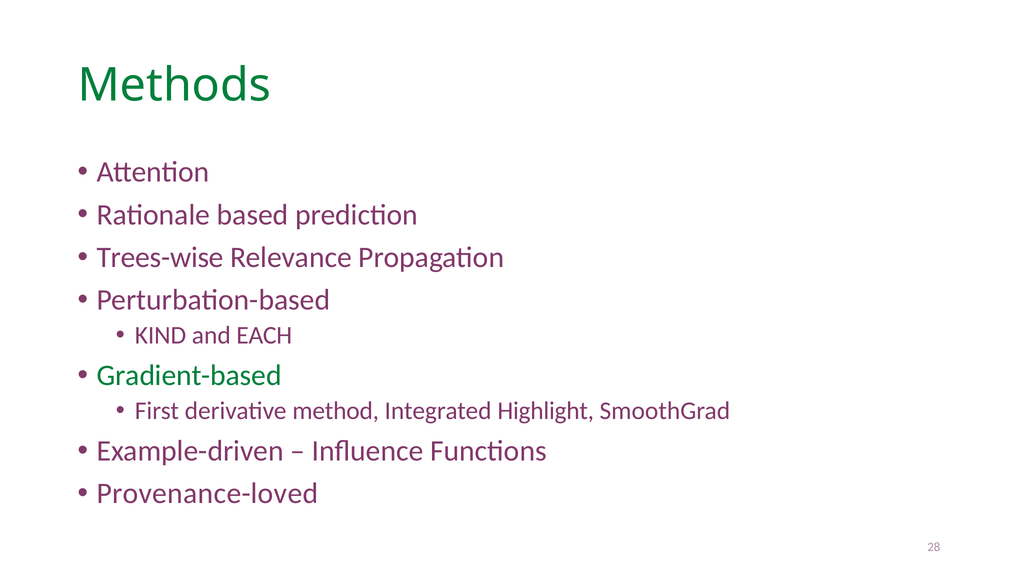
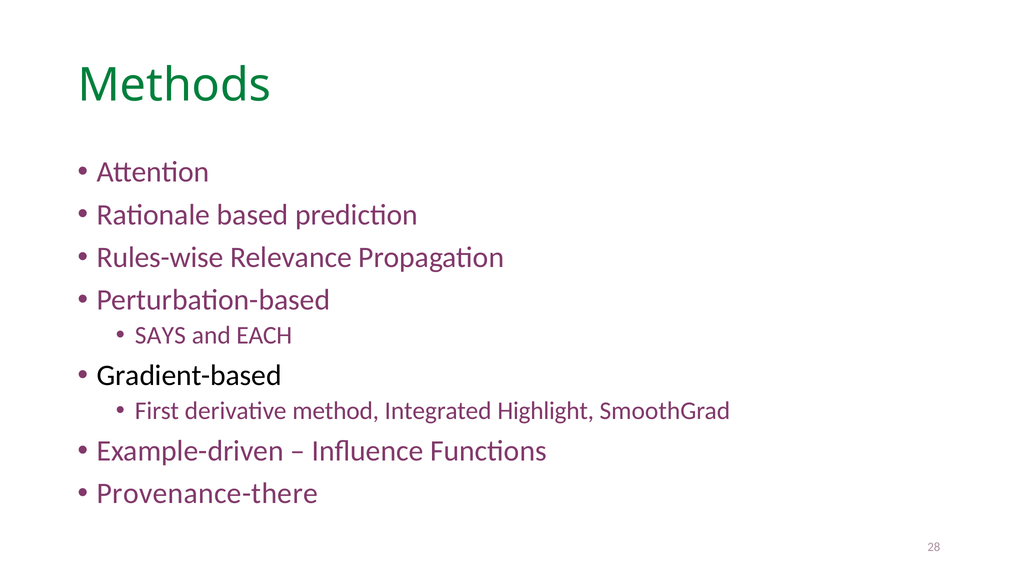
Trees-wise: Trees-wise -> Rules-wise
KIND: KIND -> SAYS
Gradient-based colour: green -> black
Provenance-loved: Provenance-loved -> Provenance-there
